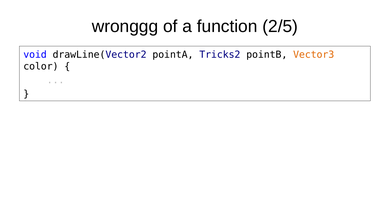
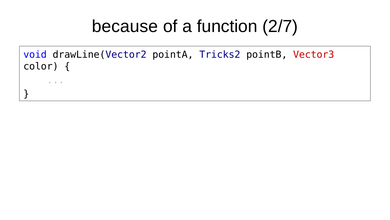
wronggg: wronggg -> because
2/5: 2/5 -> 2/7
Vector3 colour: orange -> red
